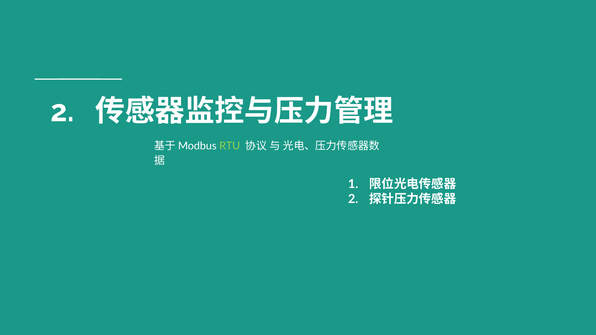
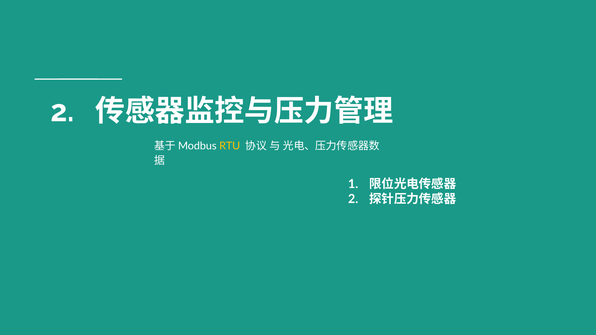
RTU colour: light green -> yellow
